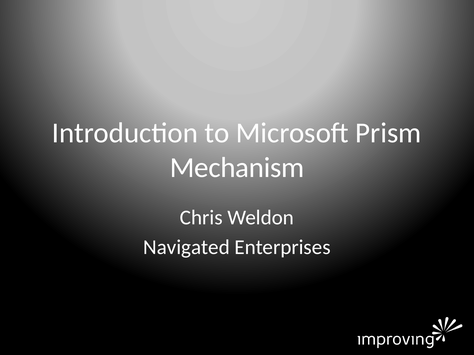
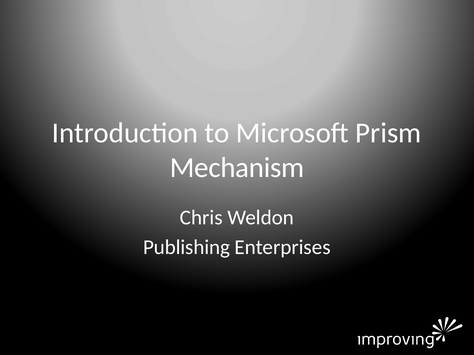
Navigated: Navigated -> Publishing
